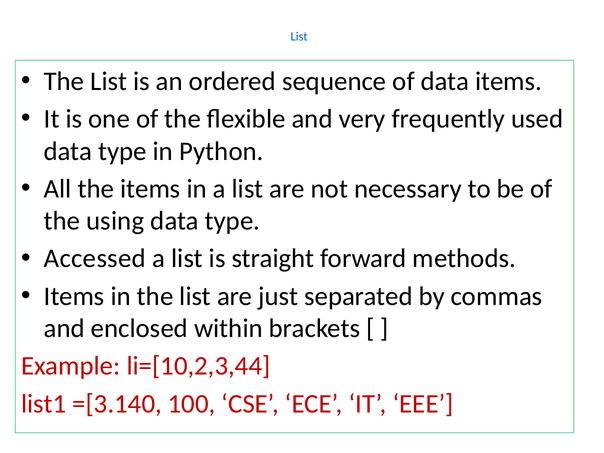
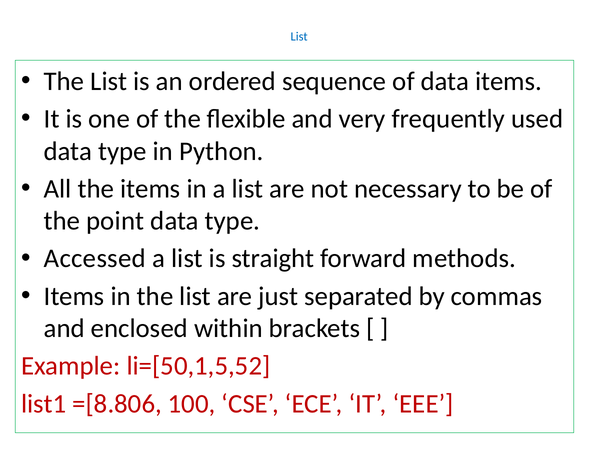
using: using -> point
li=[10,2,3,44: li=[10,2,3,44 -> li=[50,1,5,52
=[3.140: =[3.140 -> =[8.806
